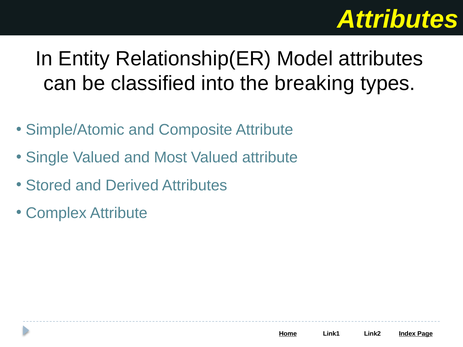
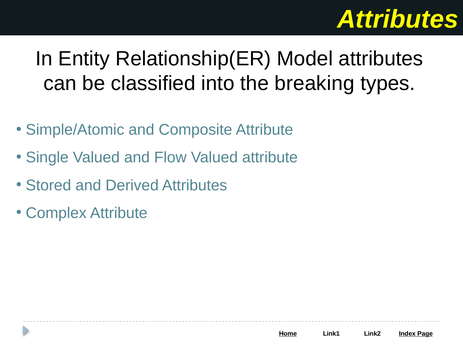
Most: Most -> Flow
